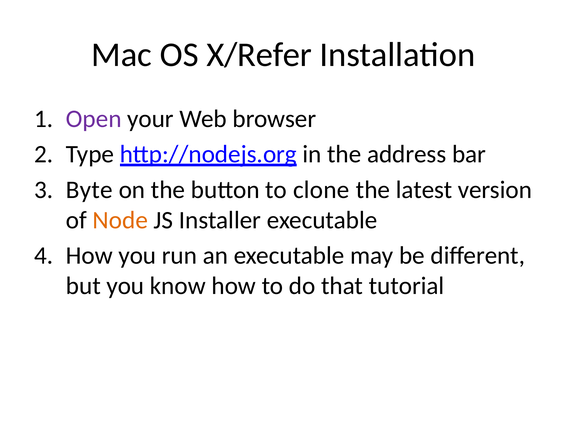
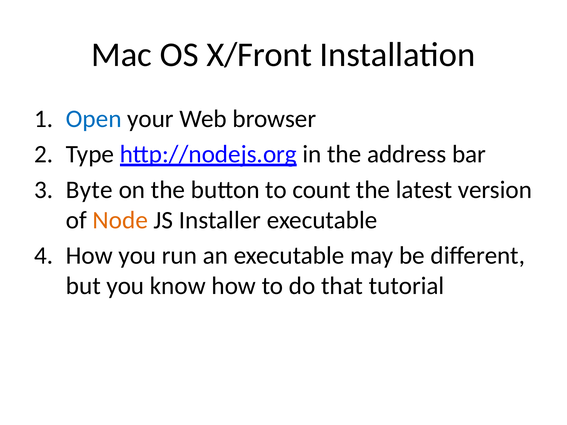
X/Refer: X/Refer -> X/Front
Open colour: purple -> blue
clone: clone -> count
